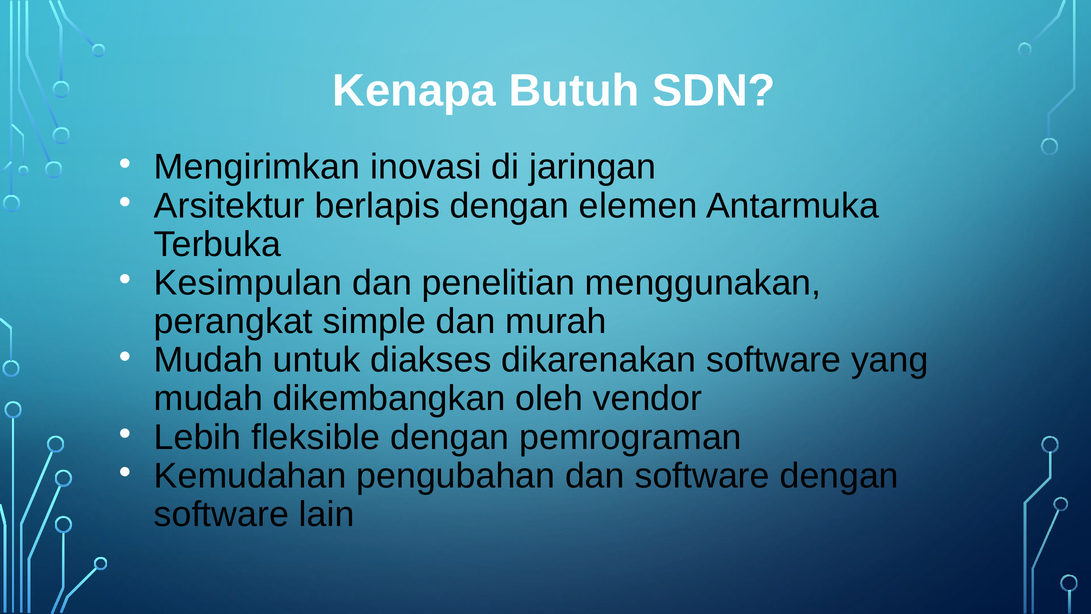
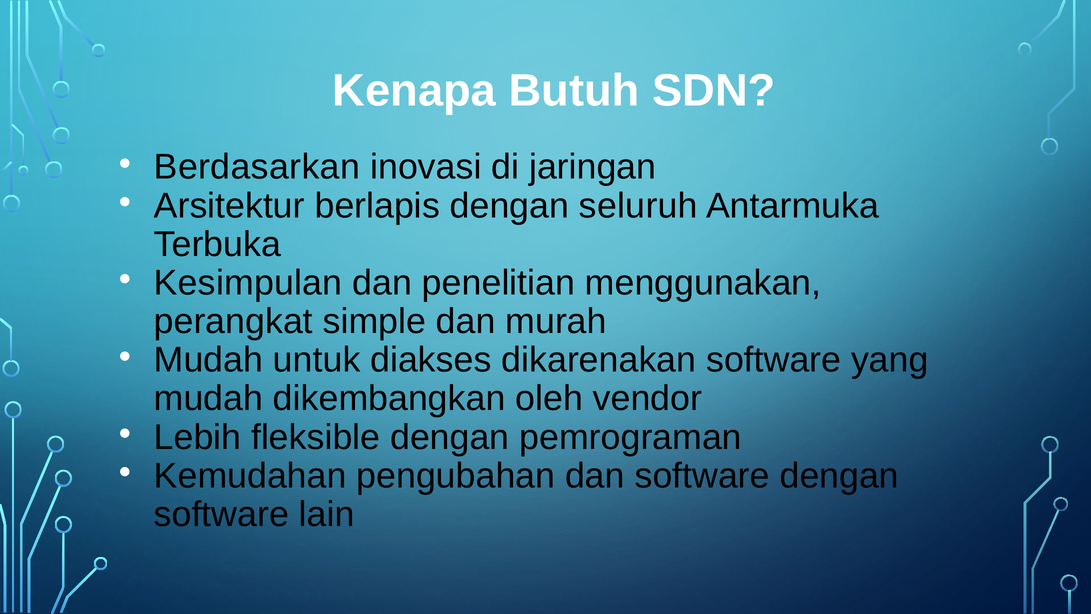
Mengirimkan: Mengirimkan -> Berdasarkan
elemen: elemen -> seluruh
